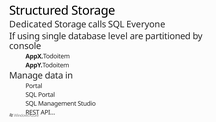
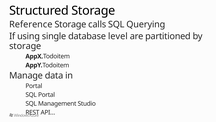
Dedicated: Dedicated -> Reference
Everyone: Everyone -> Querying
console at (25, 46): console -> storage
